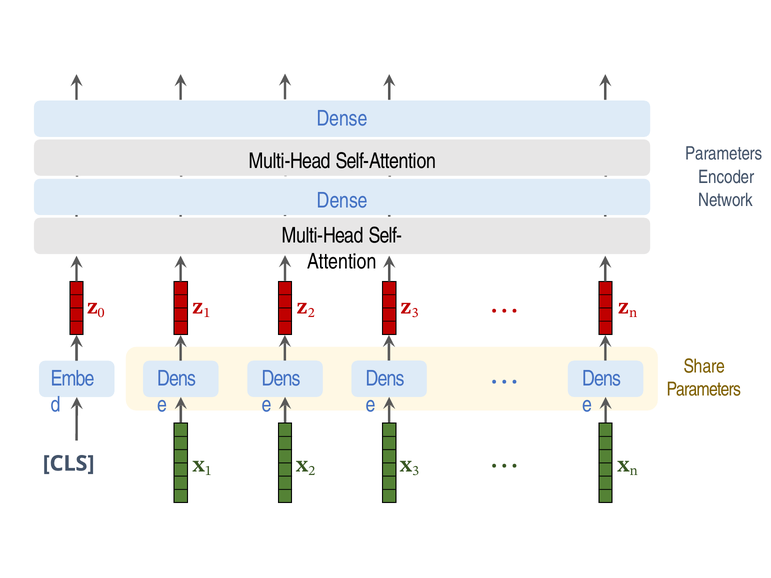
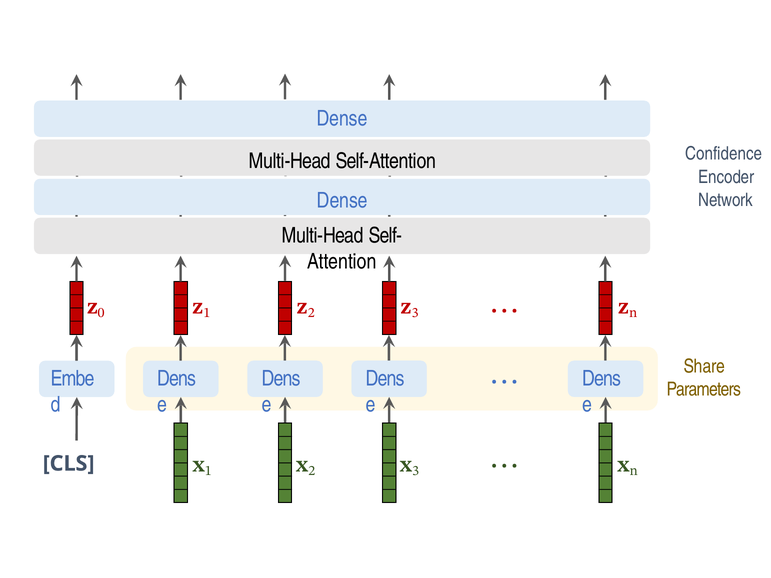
Parameters at (724, 154): Parameters -> Confidence
